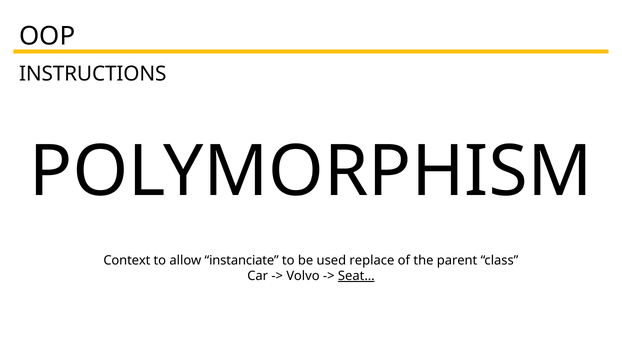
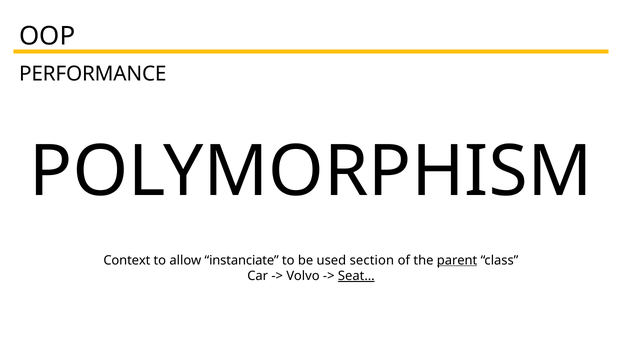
INSTRUCTIONS: INSTRUCTIONS -> PERFORMANCE
replace: replace -> section
parent underline: none -> present
